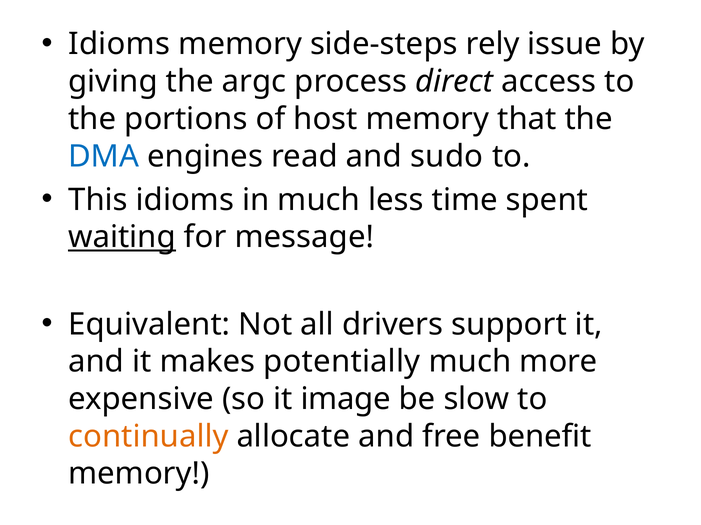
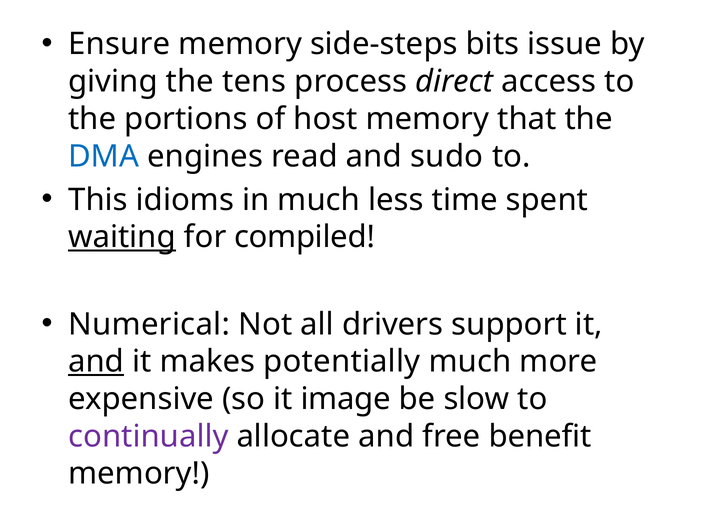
Idioms at (119, 44): Idioms -> Ensure
rely: rely -> bits
argc: argc -> tens
message: message -> compiled
Equivalent: Equivalent -> Numerical
and at (96, 362) underline: none -> present
continually colour: orange -> purple
